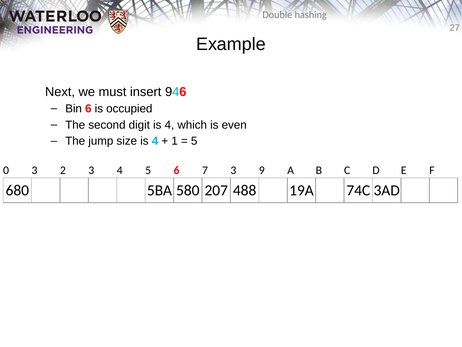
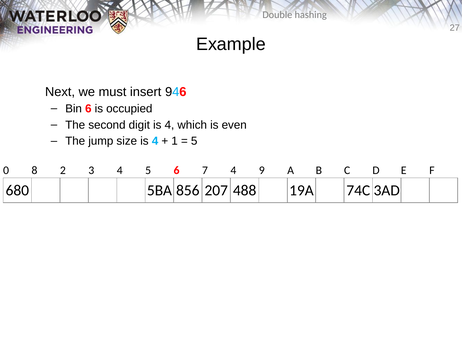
0 3: 3 -> 8
7 3: 3 -> 4
580: 580 -> 856
